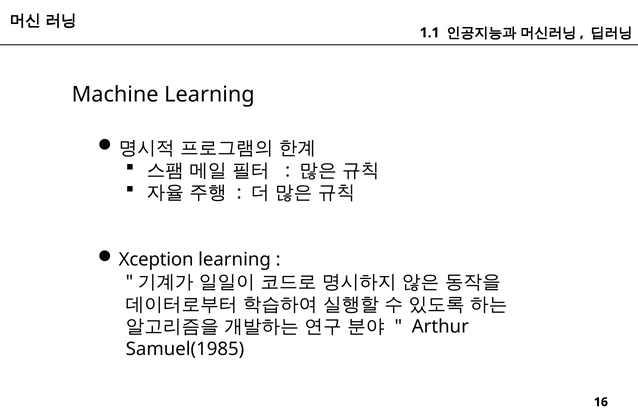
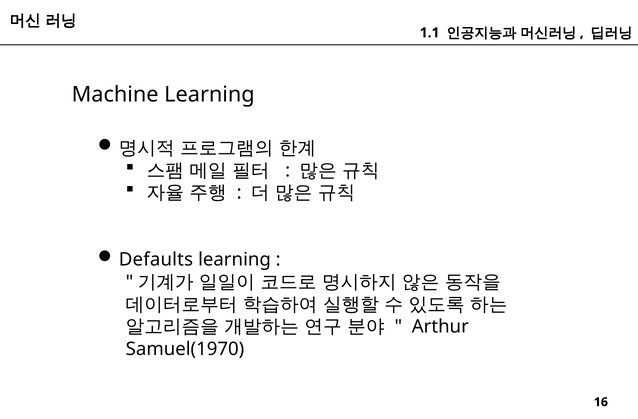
Xception: Xception -> Defaults
Samuel(1985: Samuel(1985 -> Samuel(1970
